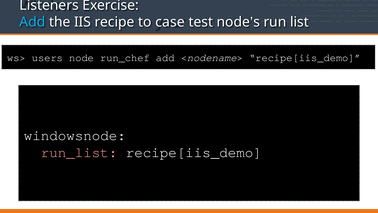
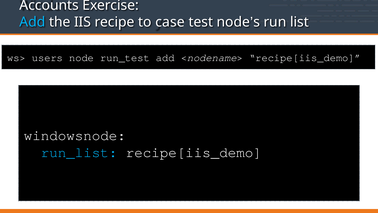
Listeners: Listeners -> Accounts
run_chef: run_chef -> run_test
run_list colour: pink -> light blue
